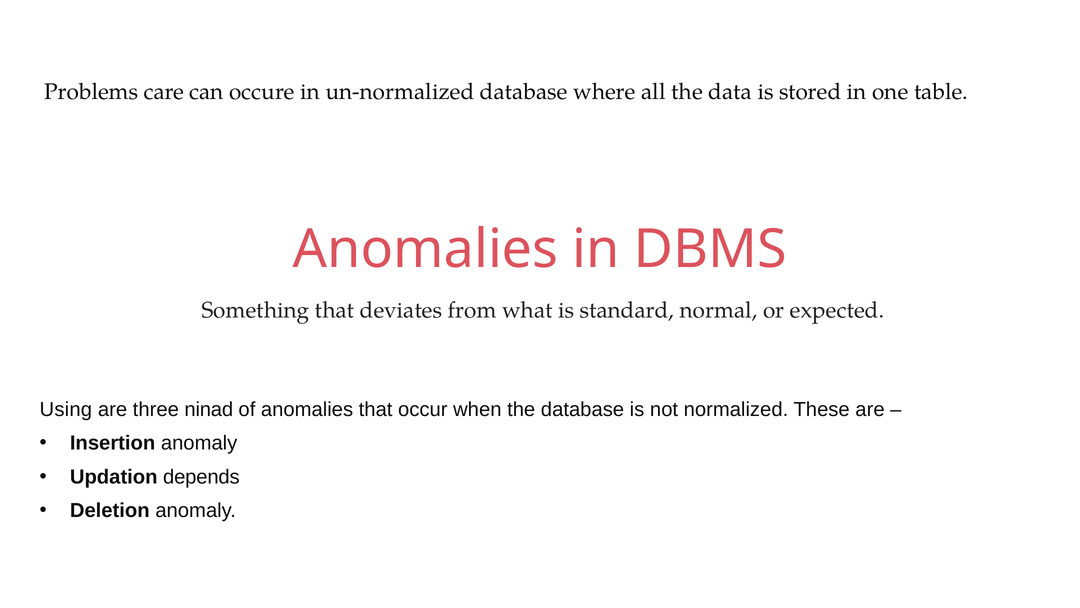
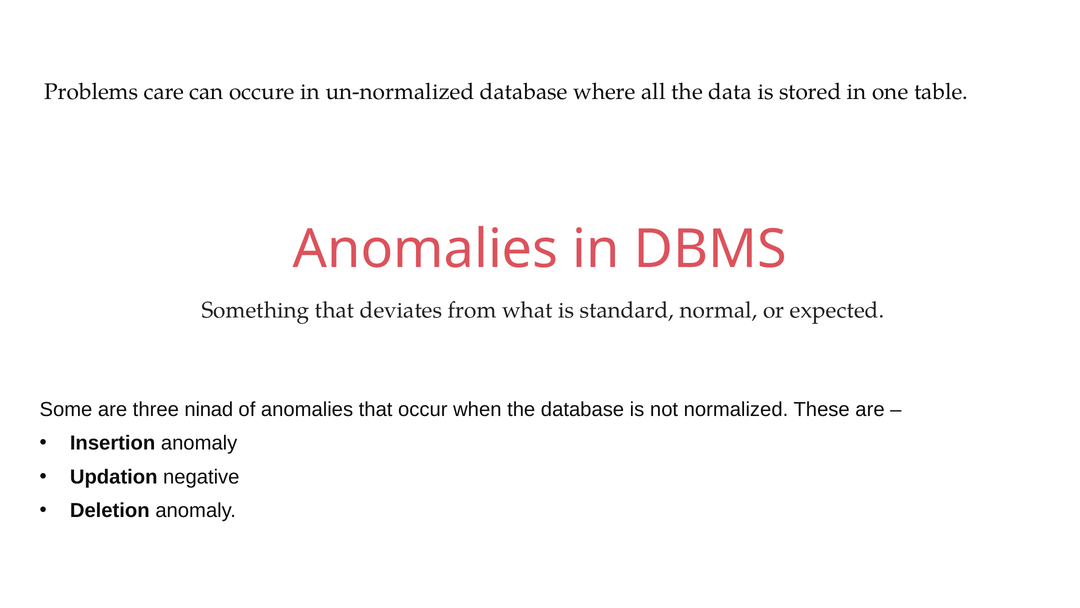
Using: Using -> Some
depends: depends -> negative
